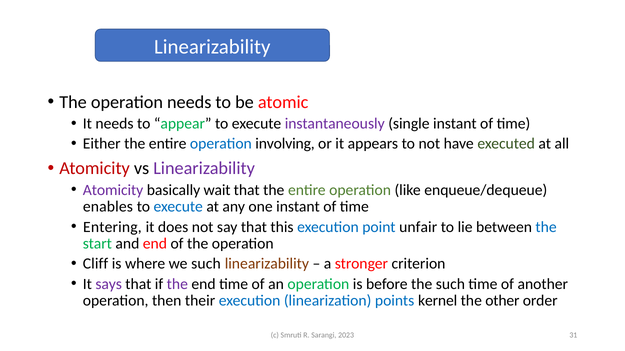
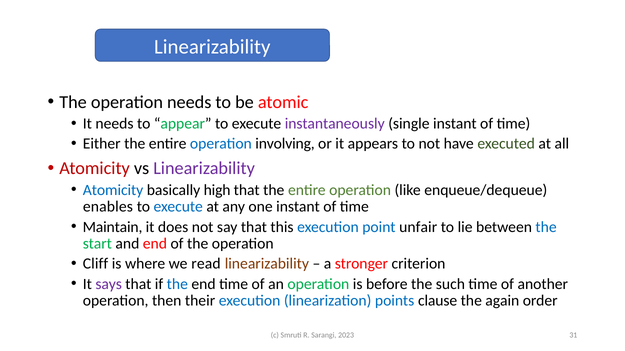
Atomicity at (113, 190) colour: purple -> blue
wait: wait -> high
Entering: Entering -> Maintain
we such: such -> read
the at (177, 284) colour: purple -> blue
kernel: kernel -> clause
other: other -> again
